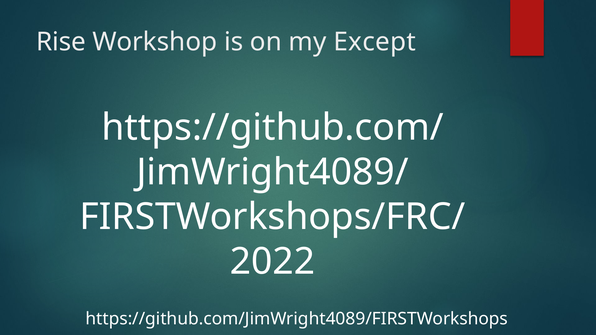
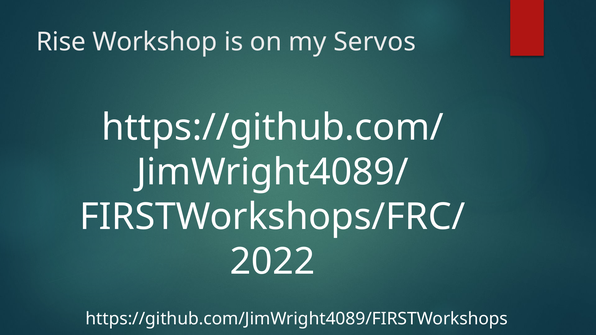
Except: Except -> Servos
